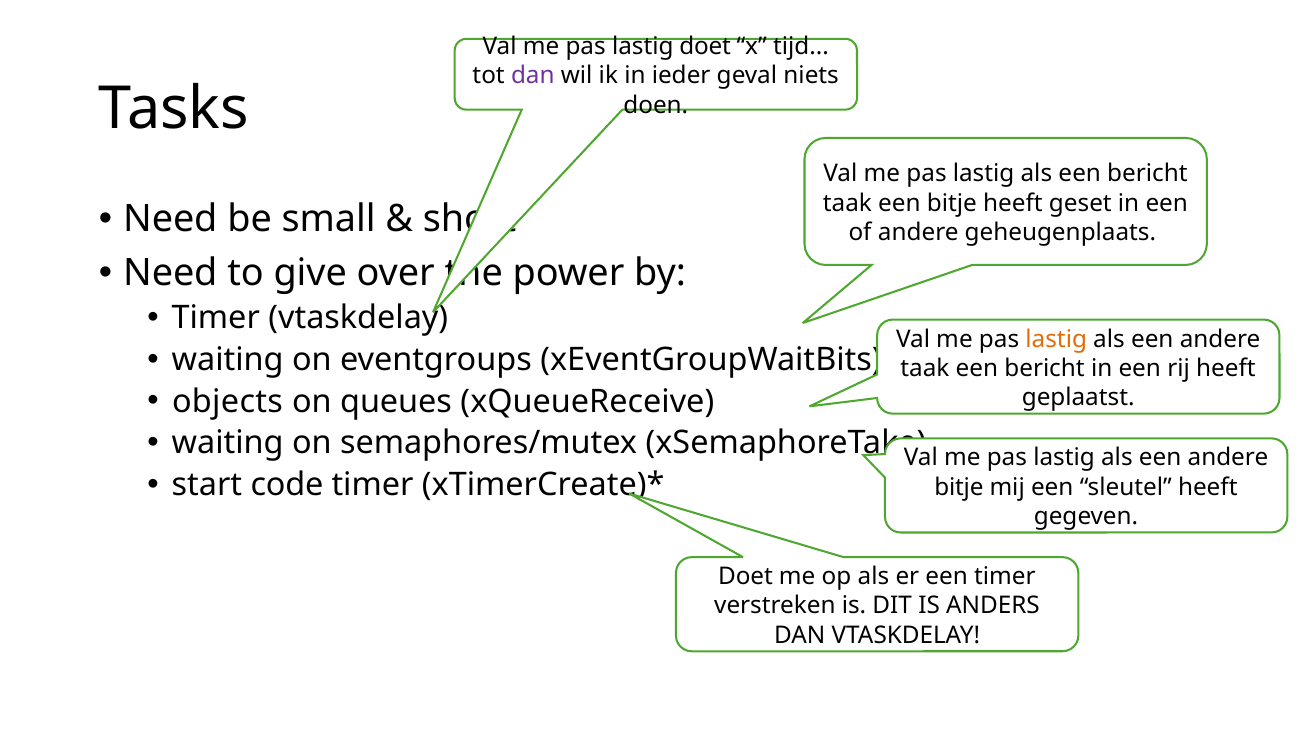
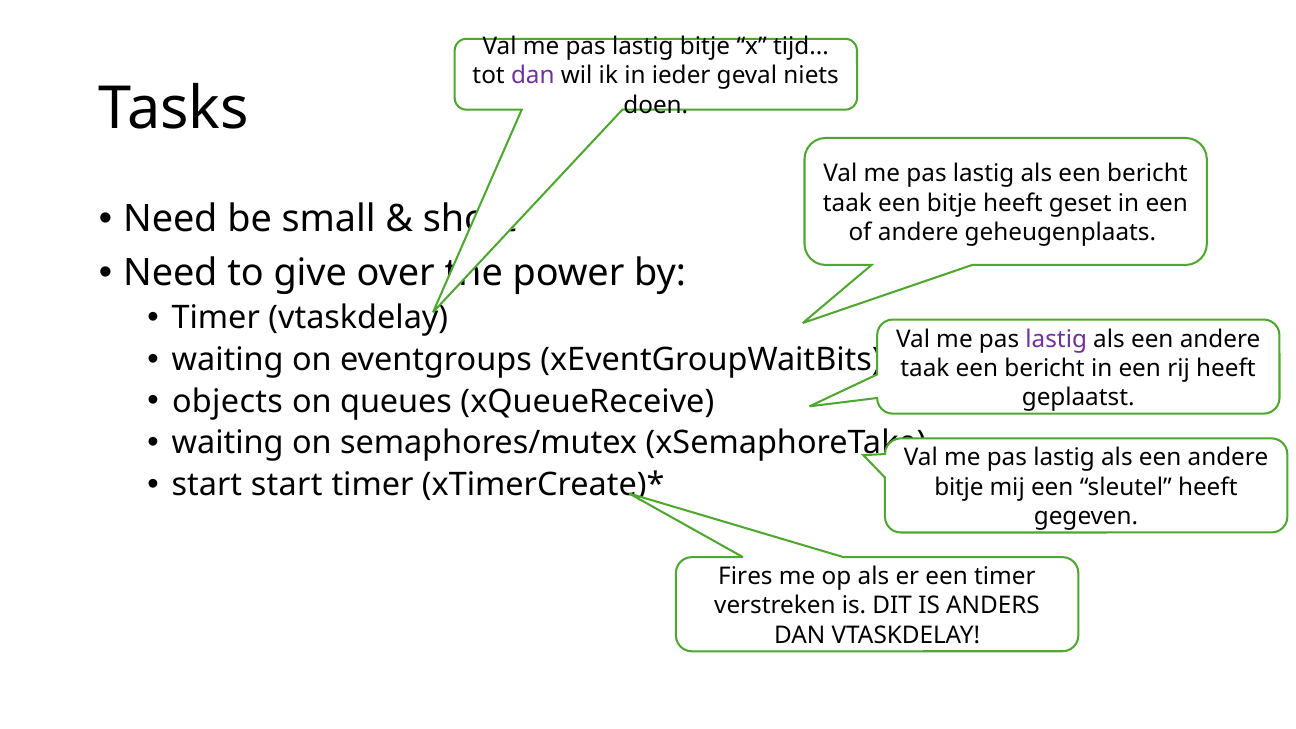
lastig doet: doet -> bitje
lastig at (1056, 339) colour: orange -> purple
start code: code -> start
Doet at (746, 577): Doet -> Fires
